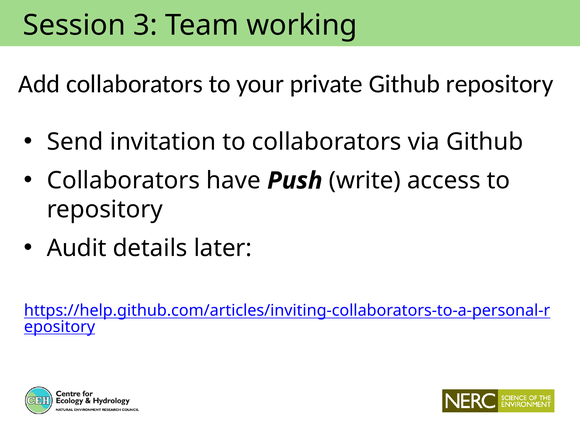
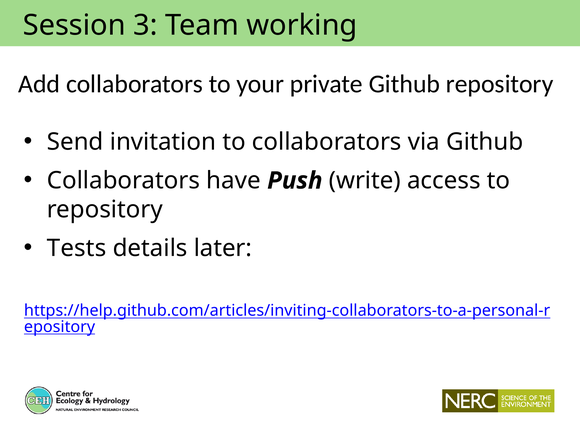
Audit: Audit -> Tests
